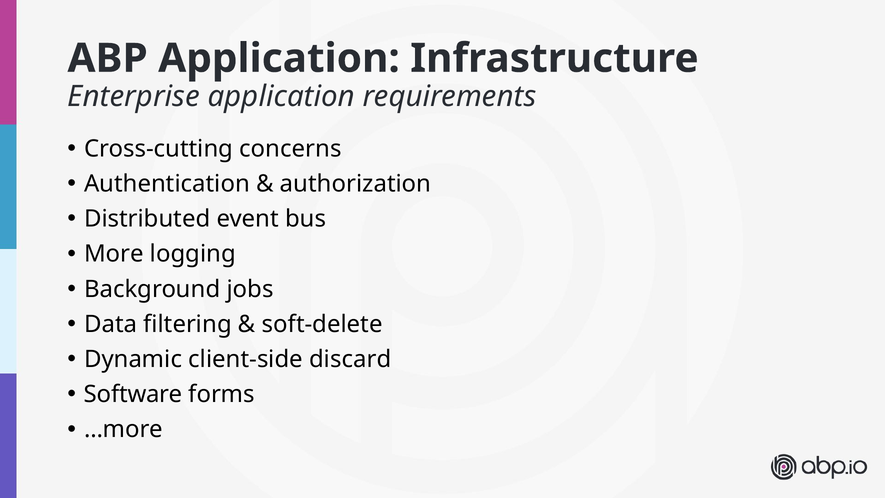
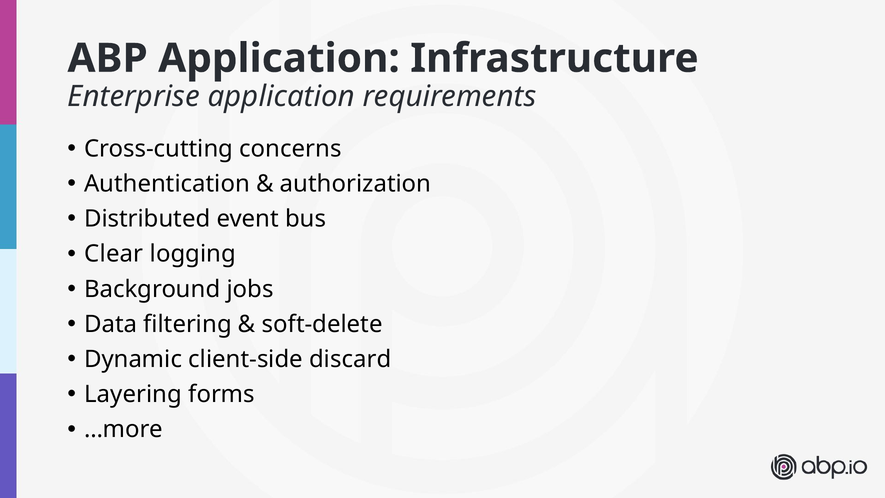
More: More -> Clear
Software: Software -> Layering
